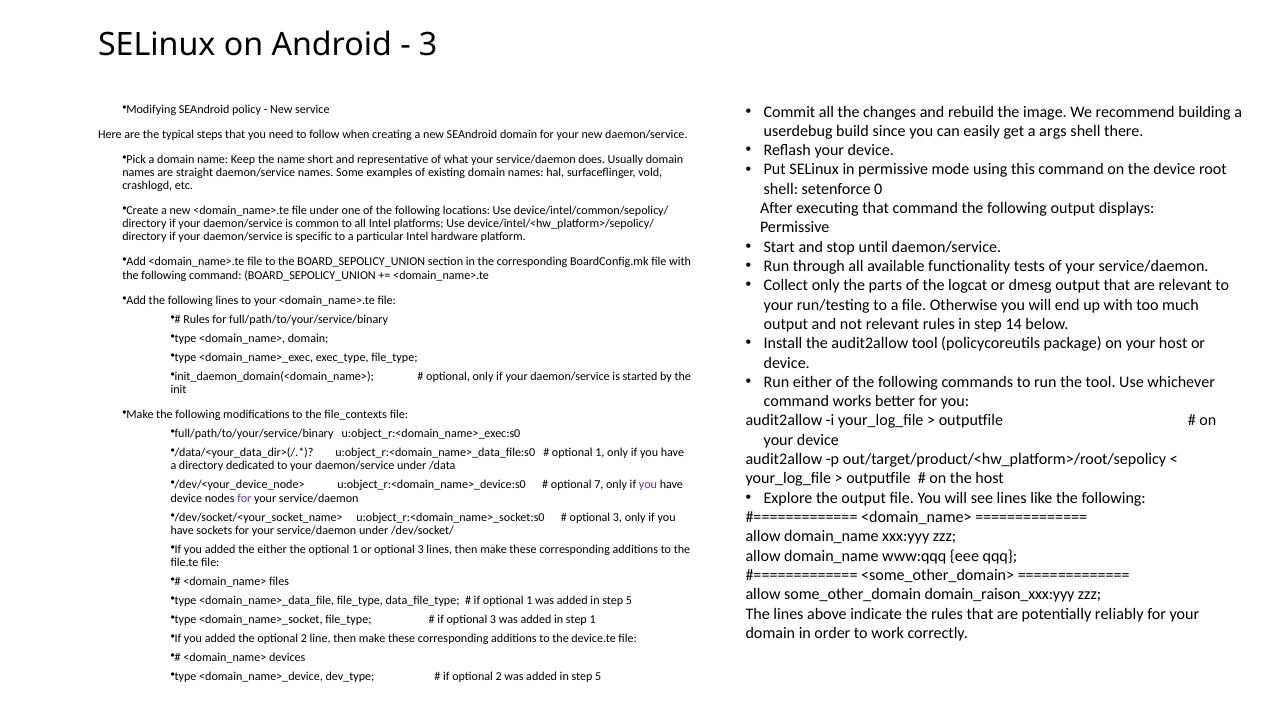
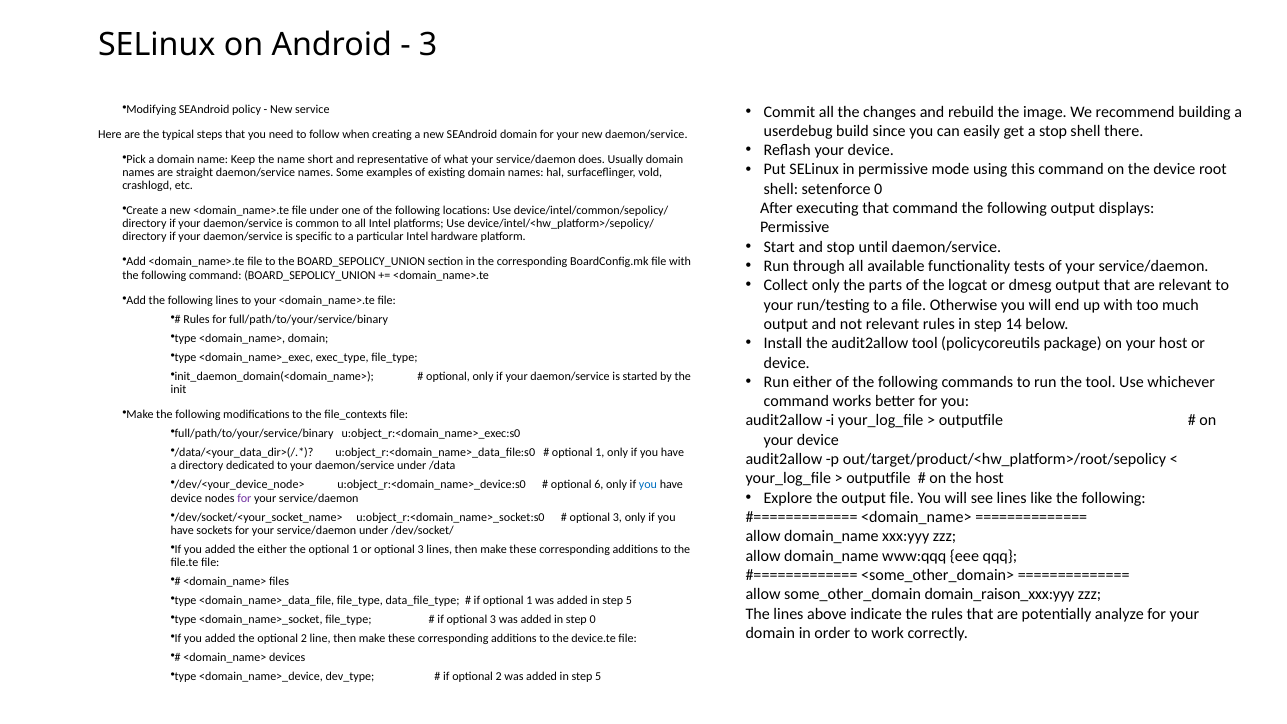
a args: args -> stop
7: 7 -> 6
you at (648, 485) colour: purple -> blue
reliably: reliably -> analyze
step 1: 1 -> 0
